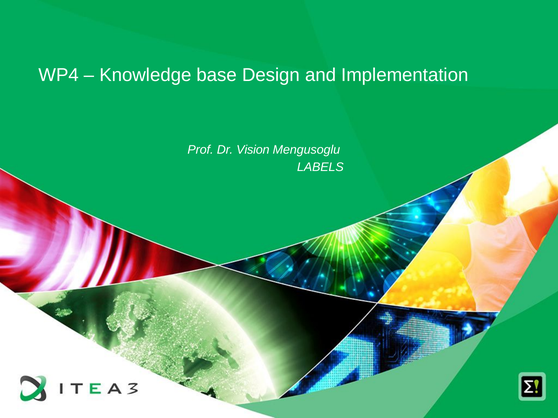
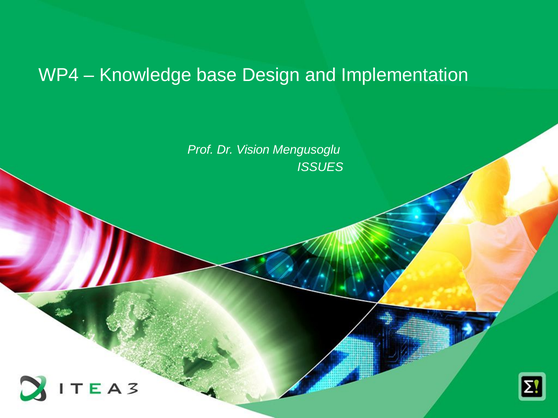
LABELS: LABELS -> ISSUES
